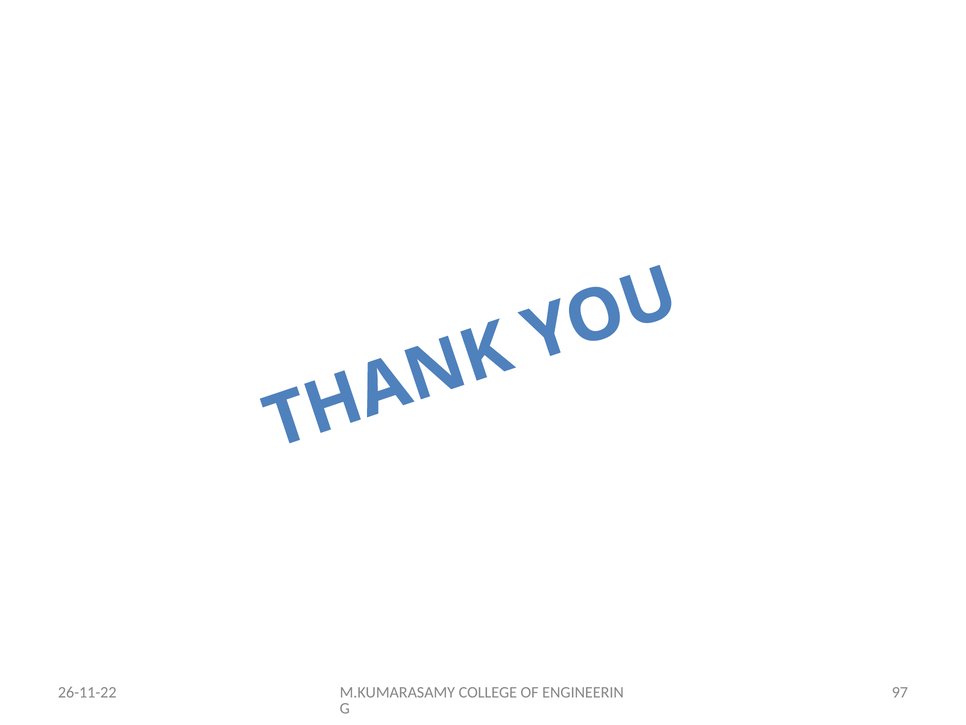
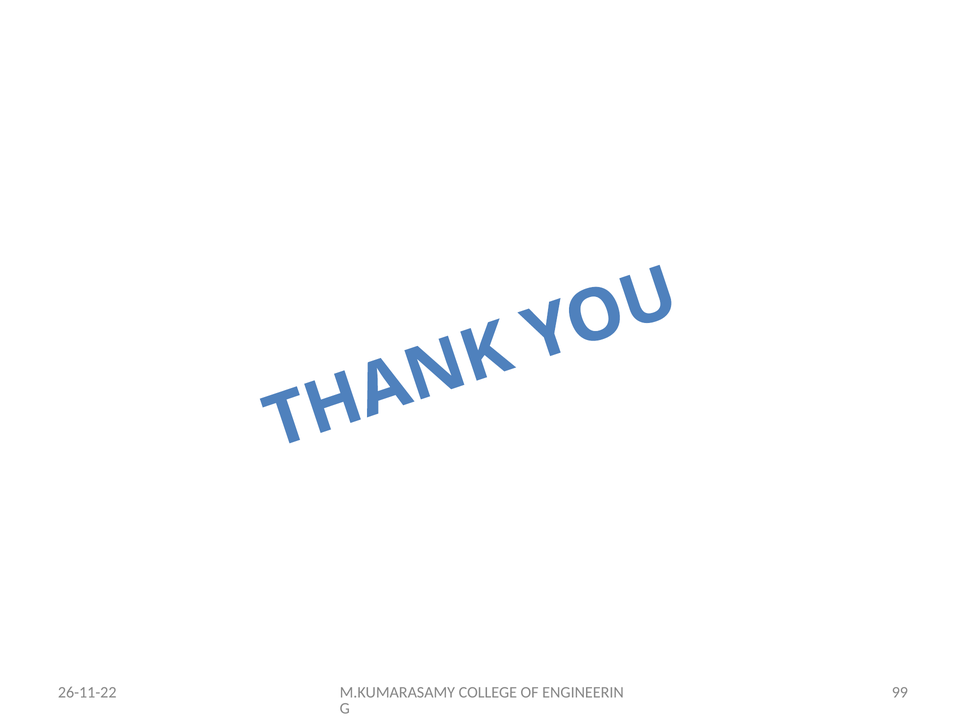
97: 97 -> 99
